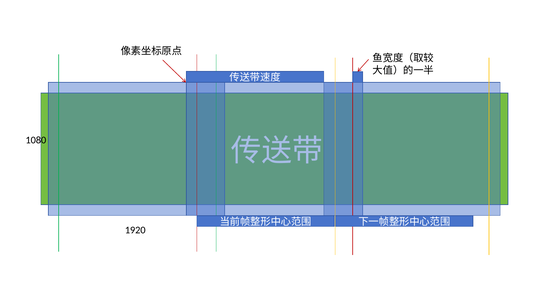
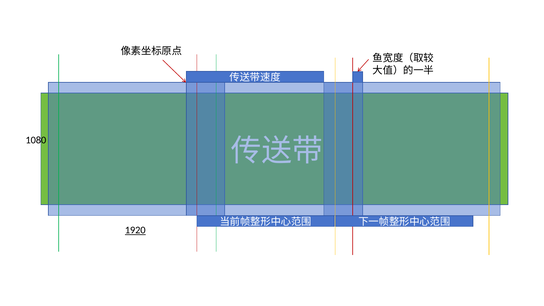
1920 underline: none -> present
